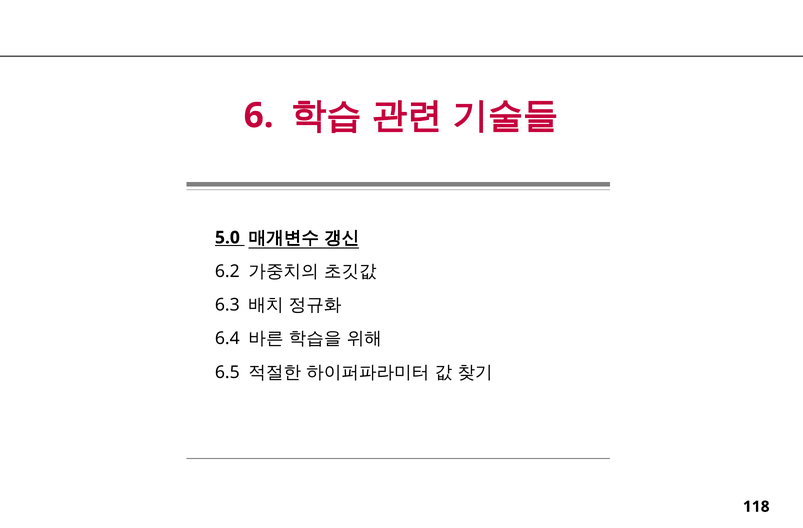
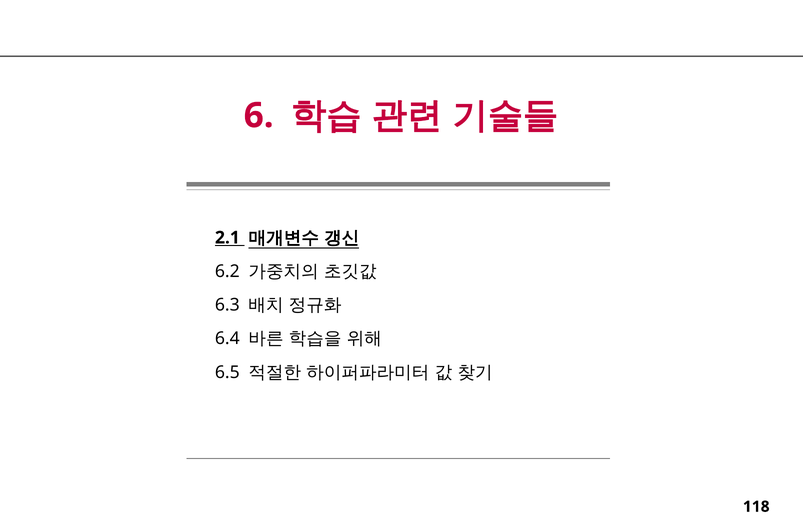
5.0: 5.0 -> 2.1
